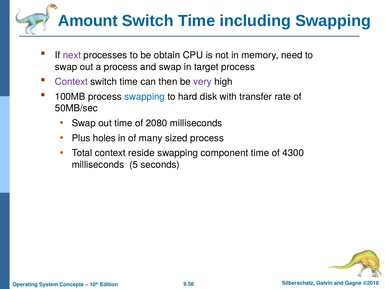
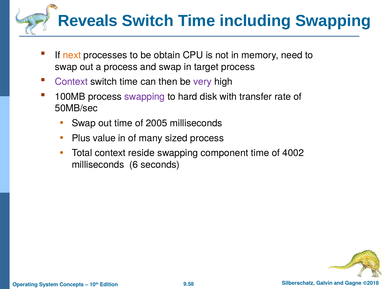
Amount: Amount -> Reveals
next colour: purple -> orange
swapping at (145, 97) colour: blue -> purple
2080: 2080 -> 2005
holes: holes -> value
4300: 4300 -> 4002
5: 5 -> 6
